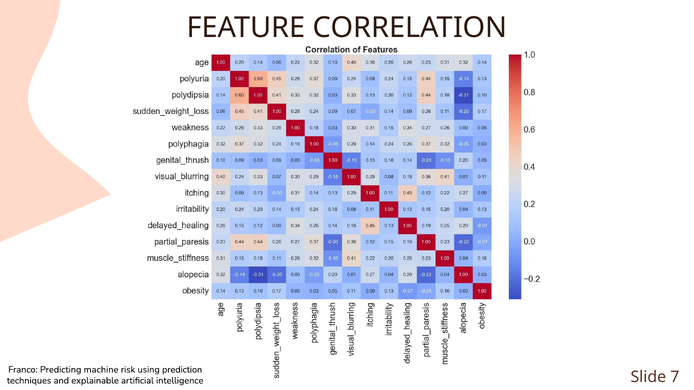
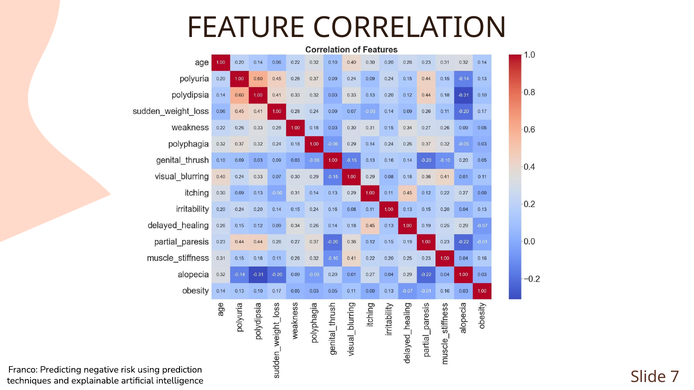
machine: machine -> negative
